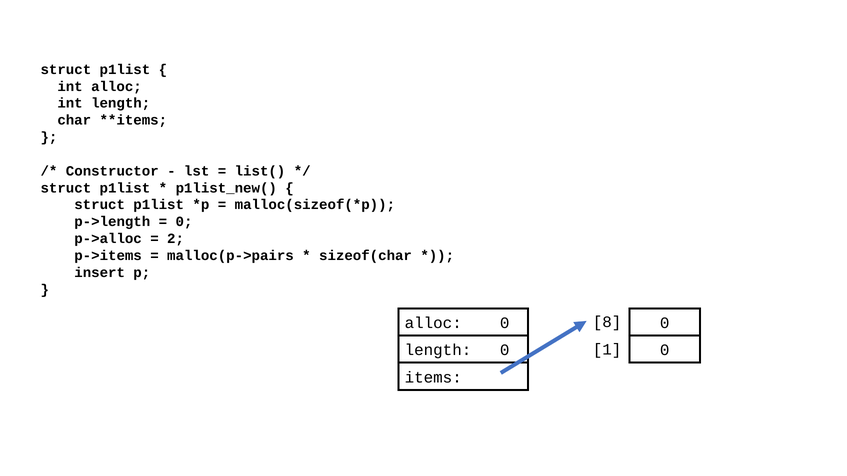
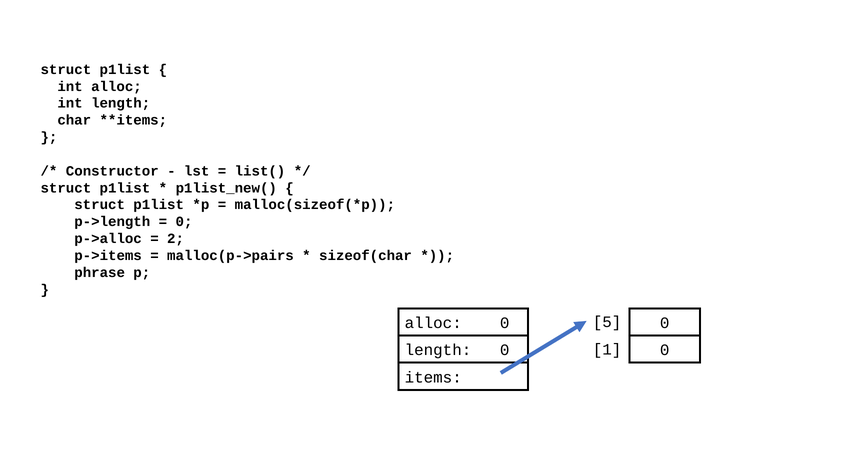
insert: insert -> phrase
8: 8 -> 5
